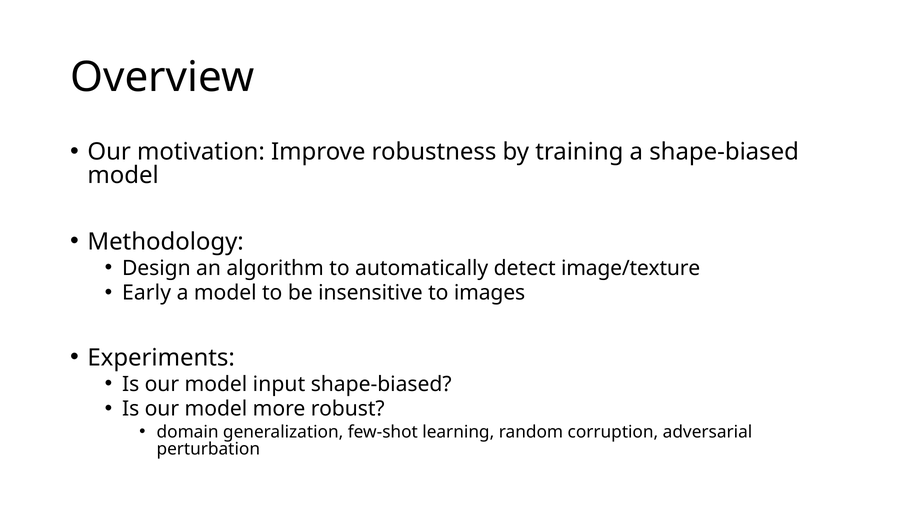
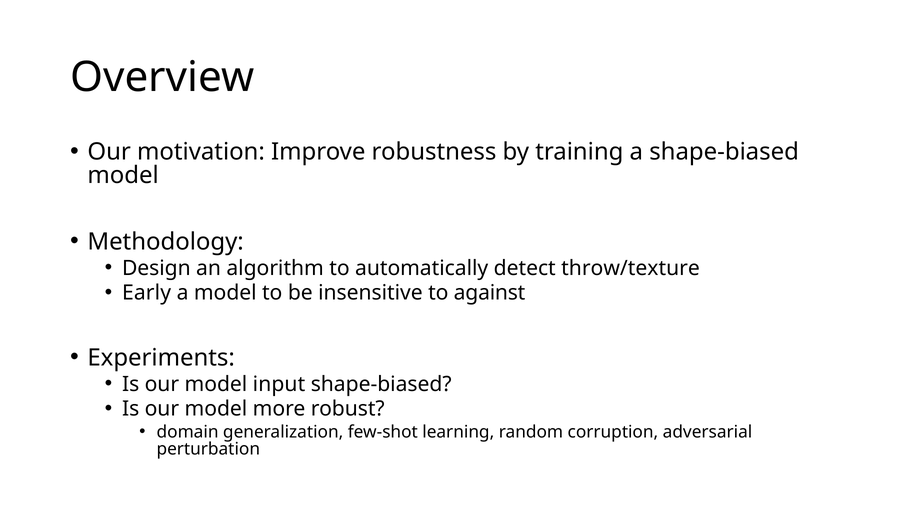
image/texture: image/texture -> throw/texture
images: images -> against
